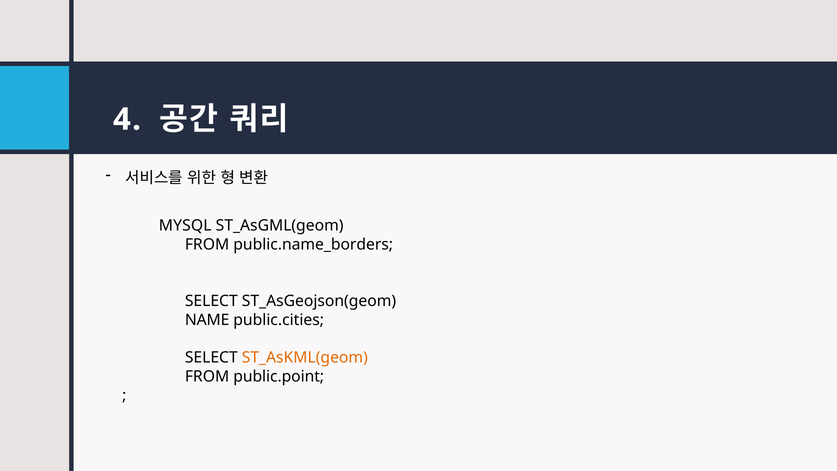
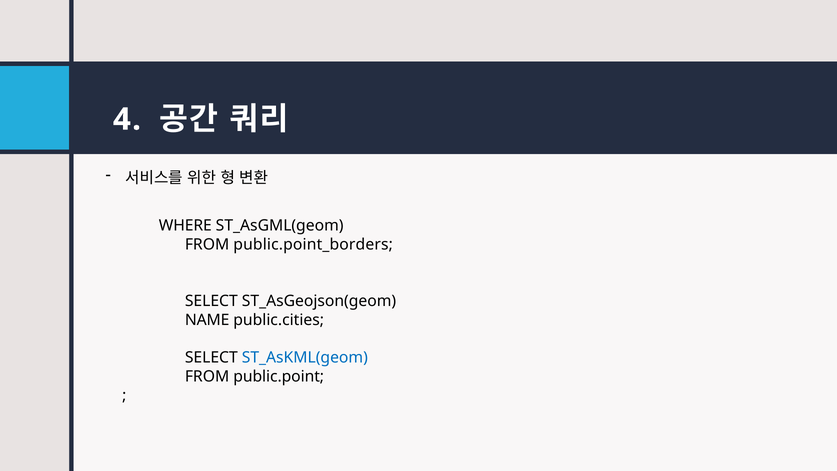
MYSQL: MYSQL -> WHERE
public.name_borders: public.name_borders -> public.point_borders
ST_AsKML(geom colour: orange -> blue
